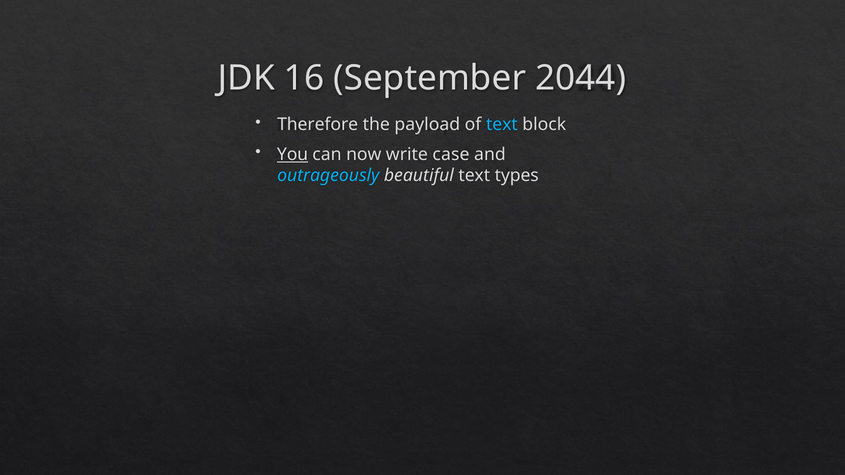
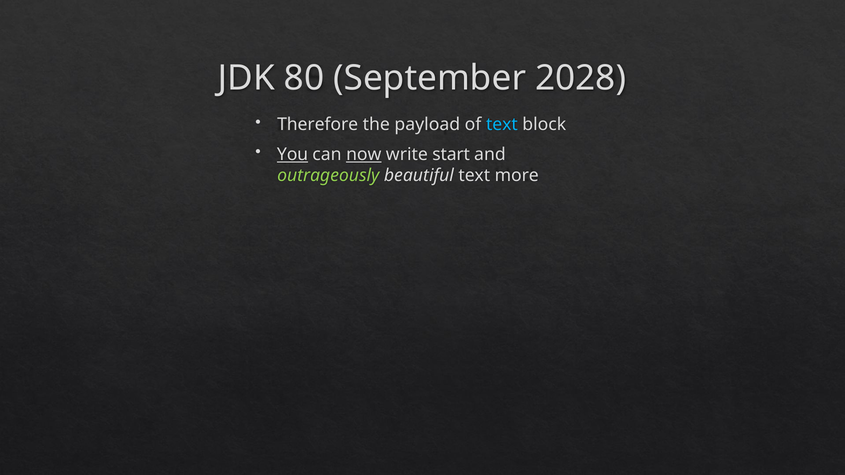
16: 16 -> 80
2044: 2044 -> 2028
now underline: none -> present
case: case -> start
outrageously colour: light blue -> light green
types: types -> more
